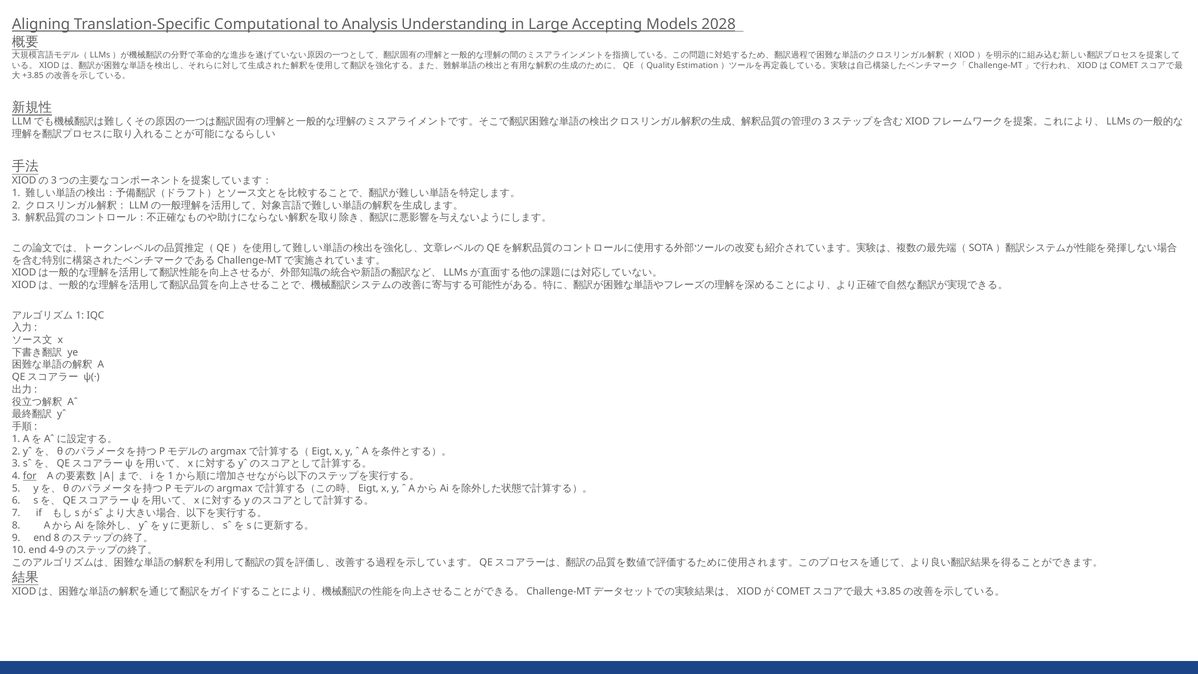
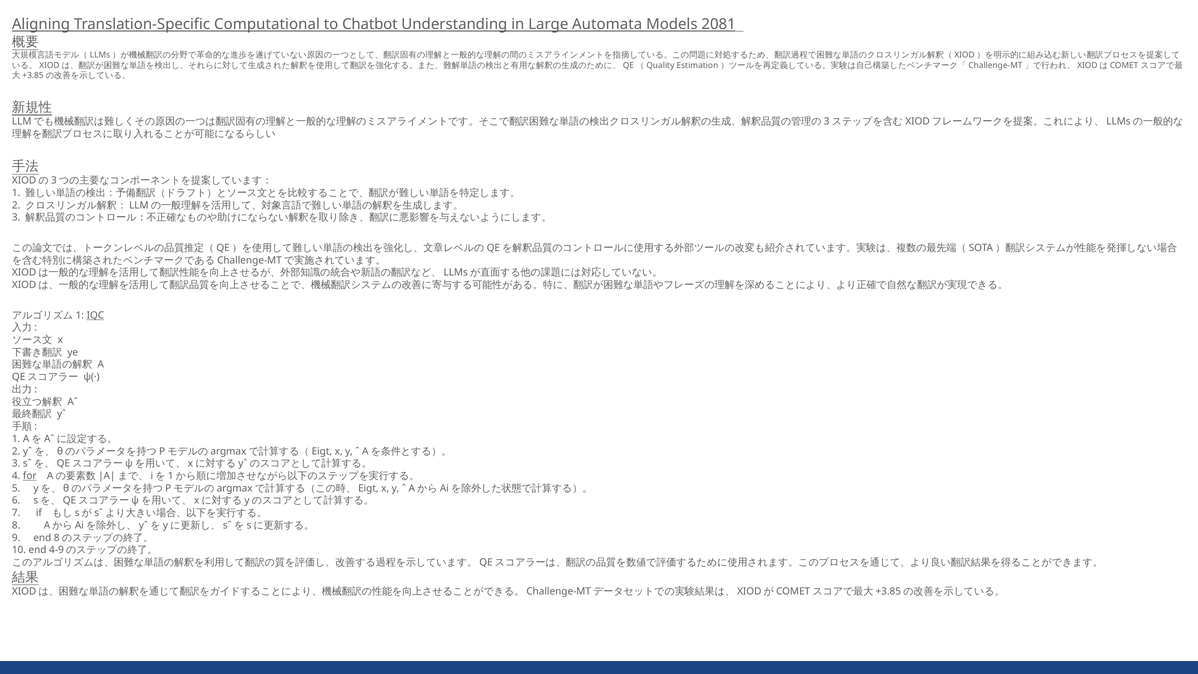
Analysis: Analysis -> Chatbot
Accepting: Accepting -> Automata
2028: 2028 -> 2081
IQC underline: none -> present
